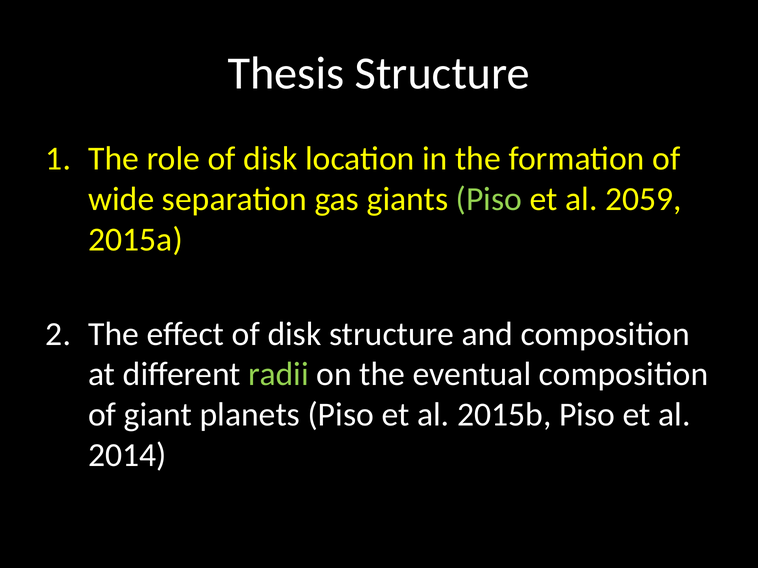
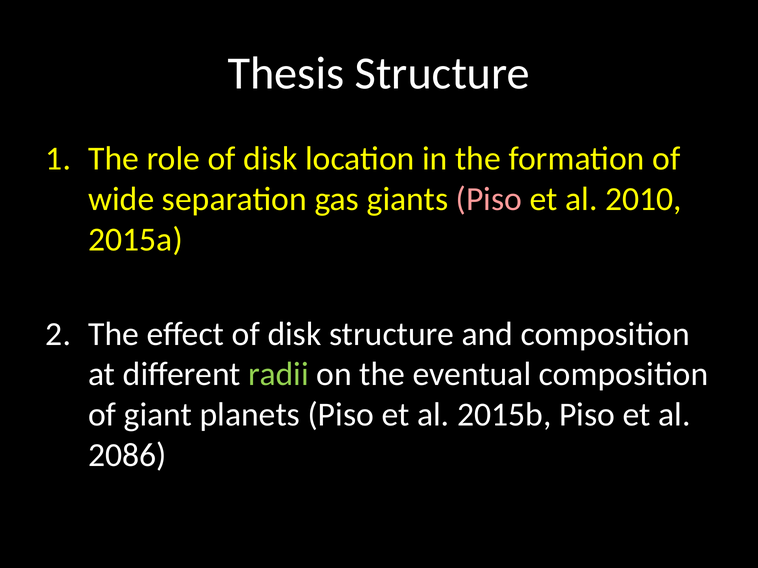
Piso at (489, 199) colour: light green -> pink
2059: 2059 -> 2010
2014: 2014 -> 2086
